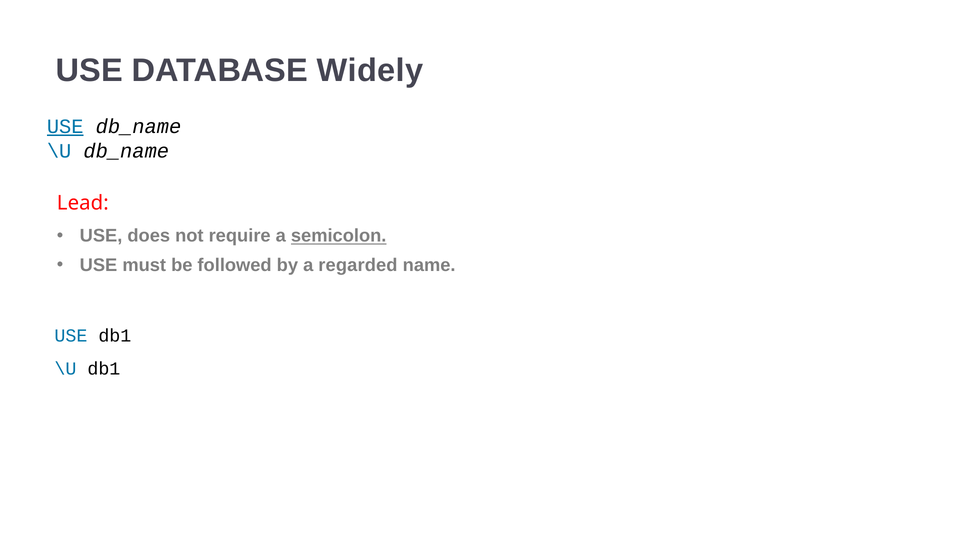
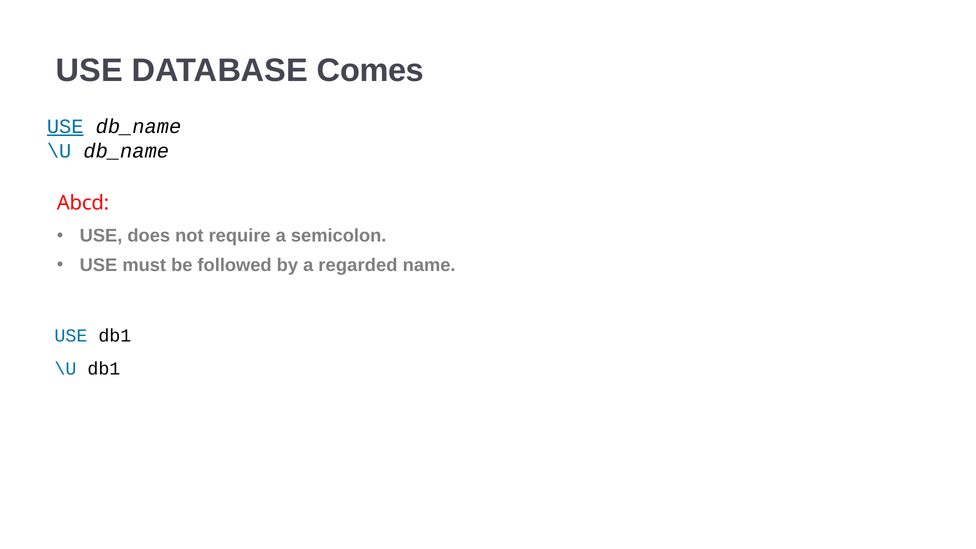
Widely: Widely -> Comes
Lead: Lead -> Abcd
semicolon underline: present -> none
